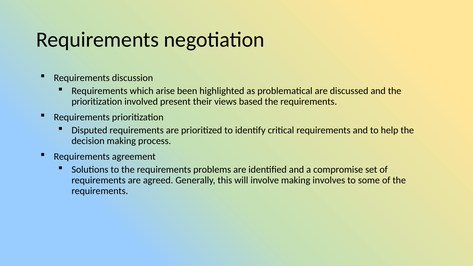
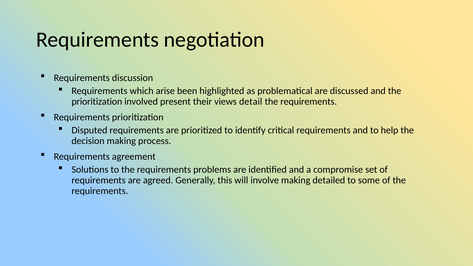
based: based -> detail
involves: involves -> detailed
